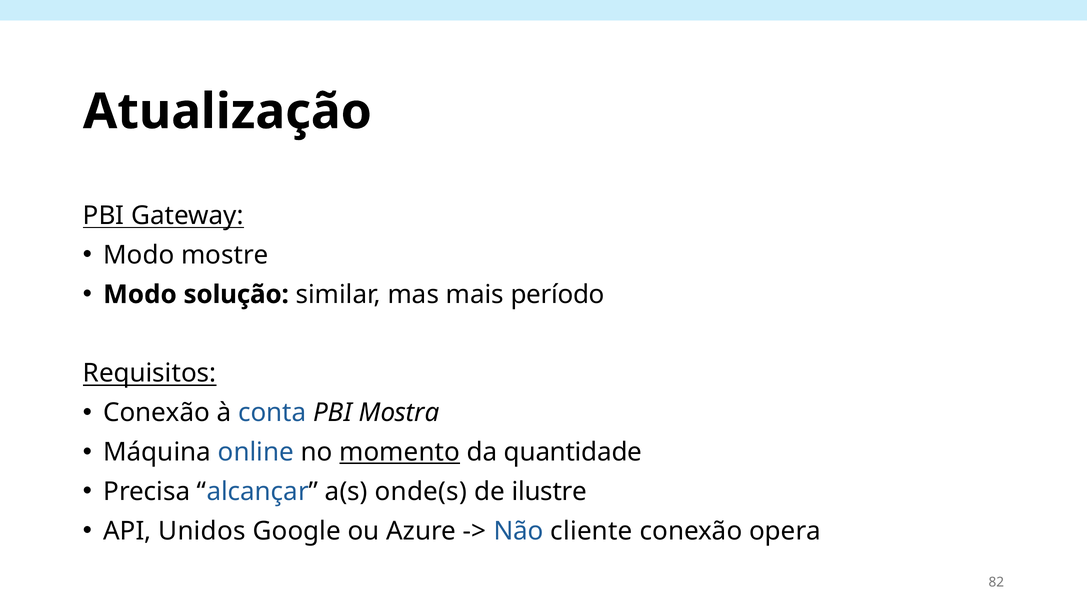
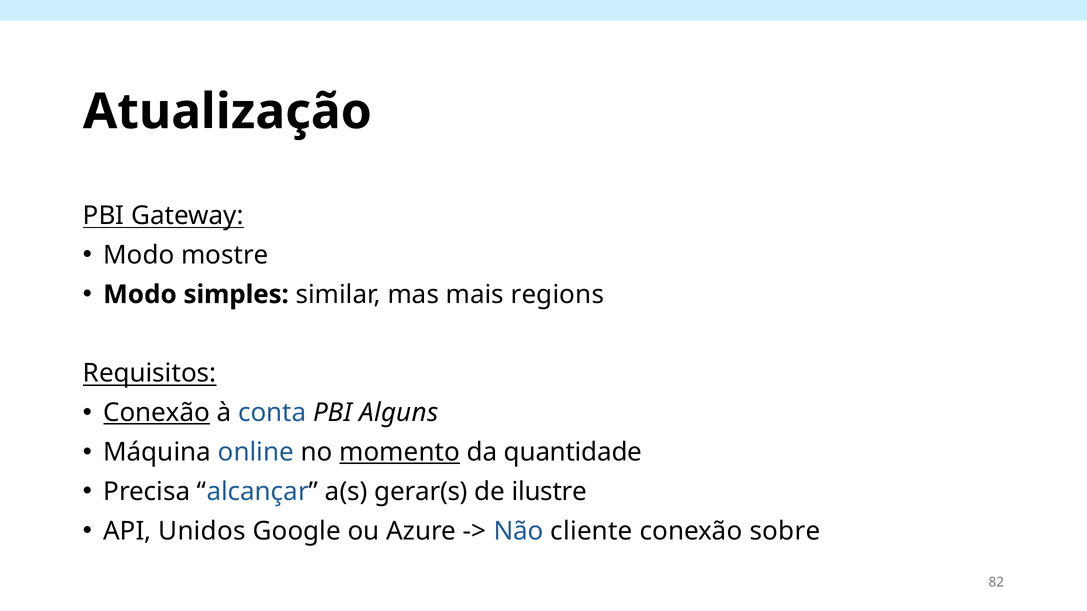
solução: solução -> simples
período: período -> regions
Conexão at (157, 413) underline: none -> present
Mostra: Mostra -> Alguns
onde(s: onde(s -> gerar(s
opera: opera -> sobre
